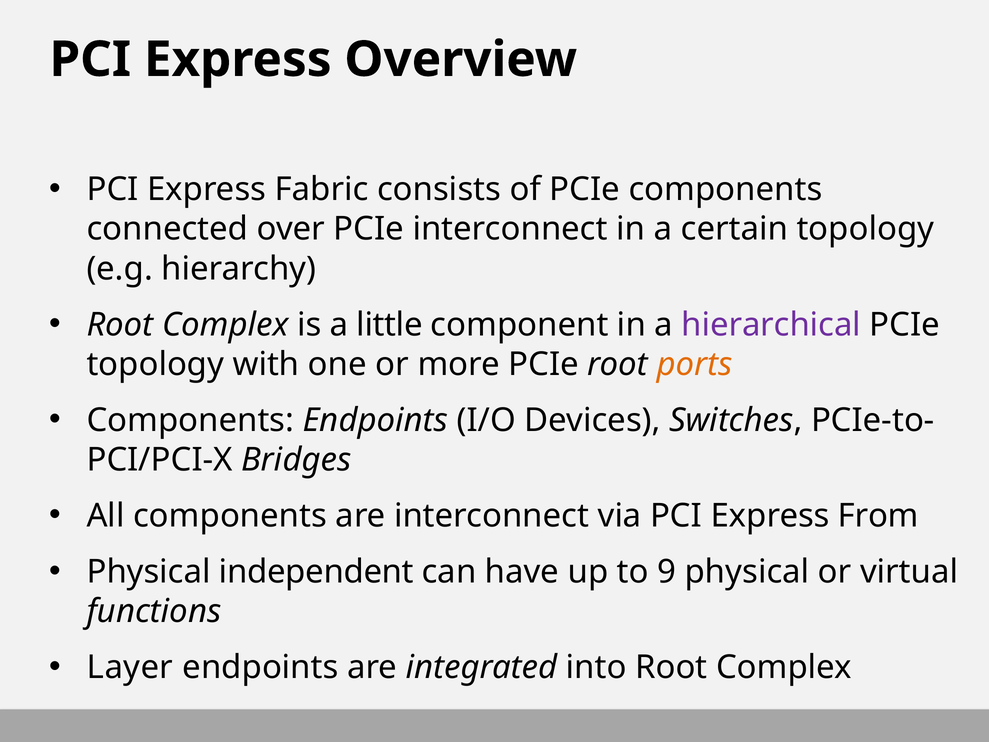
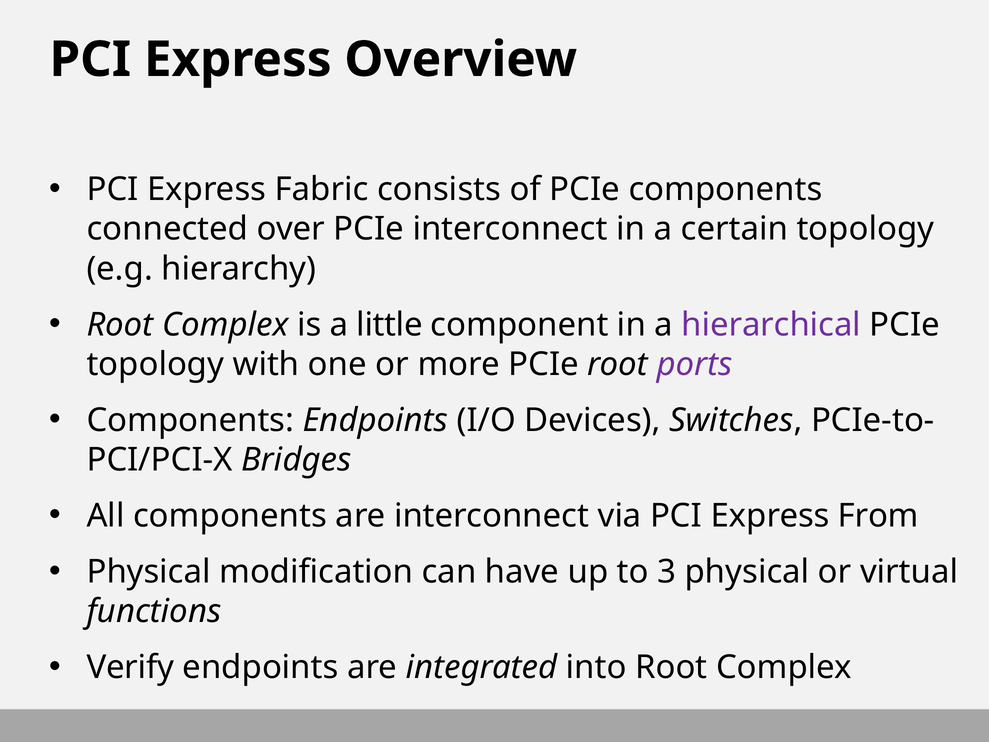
ports colour: orange -> purple
independent: independent -> modification
9: 9 -> 3
Layer: Layer -> Verify
